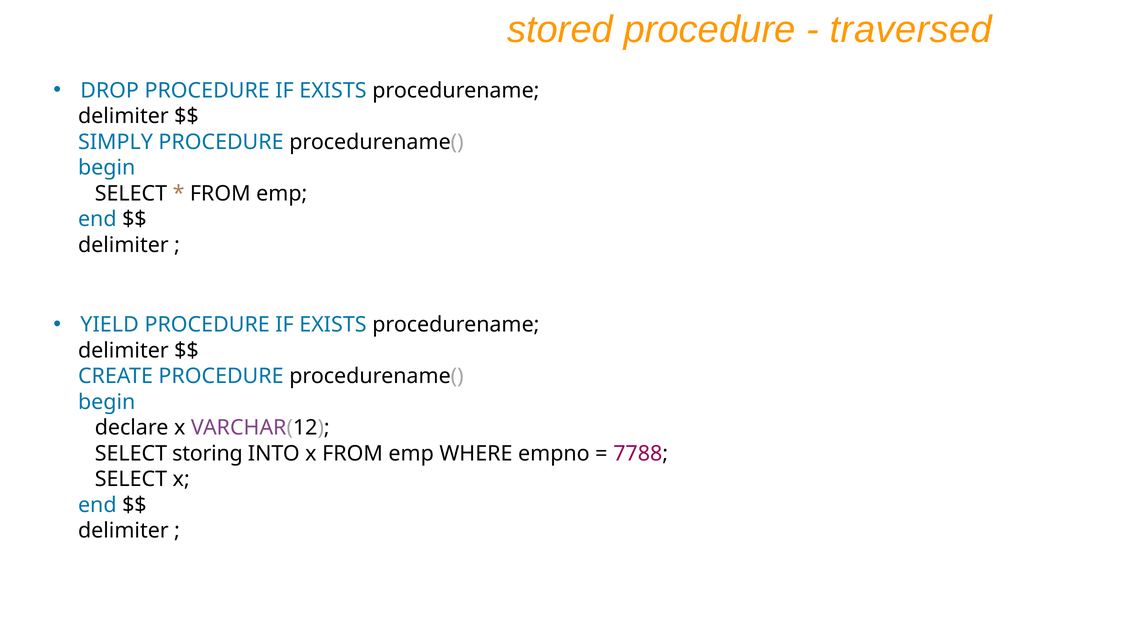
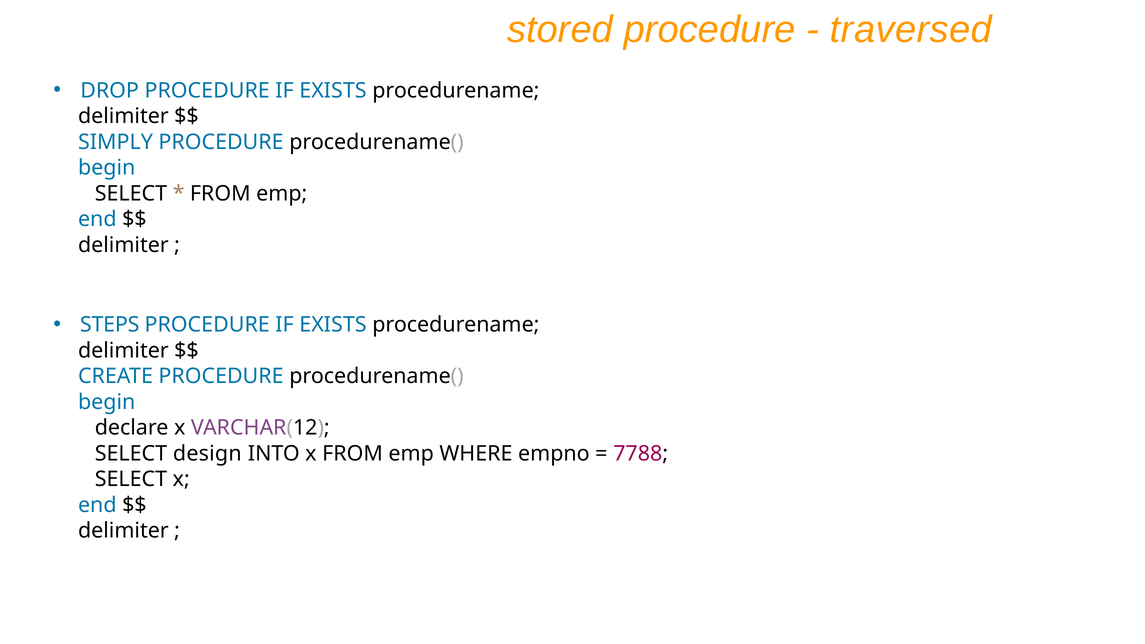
YIELD: YIELD -> STEPS
storing: storing -> design
